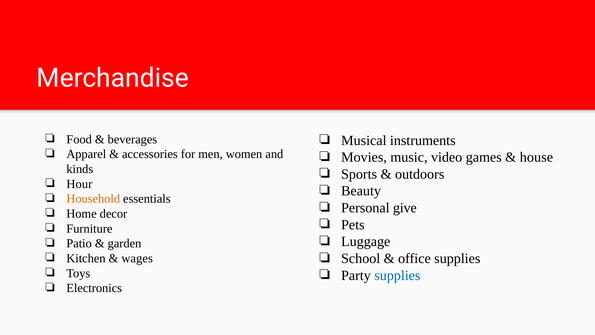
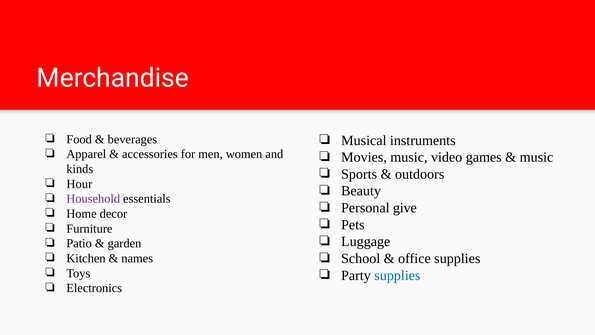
house at (536, 157): house -> music
Household colour: orange -> purple
wages: wages -> names
